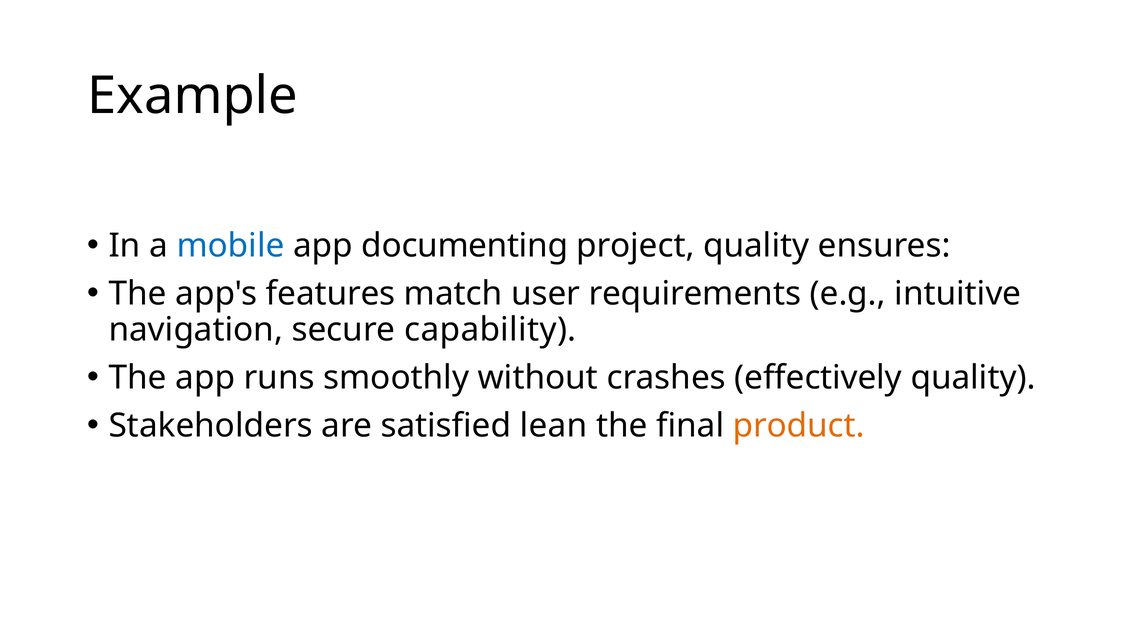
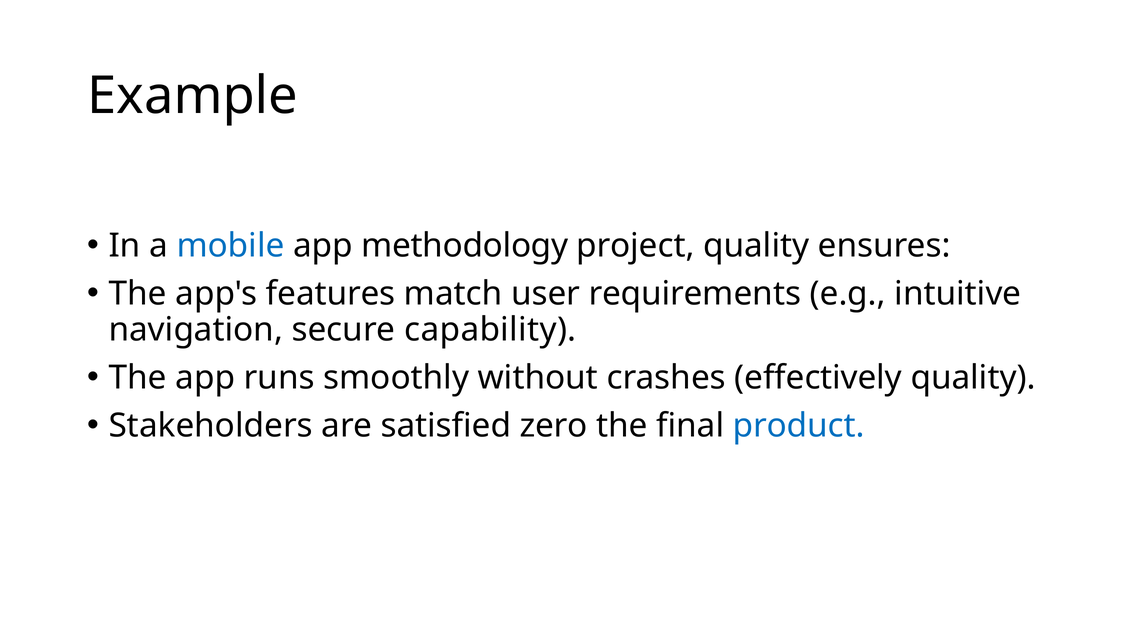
documenting: documenting -> methodology
lean: lean -> zero
product colour: orange -> blue
